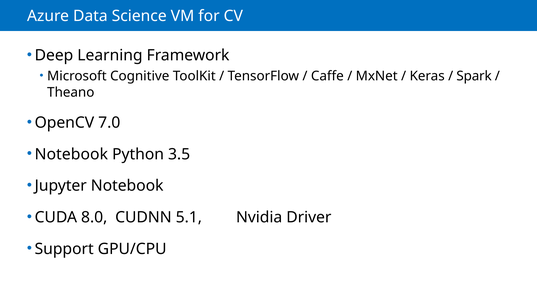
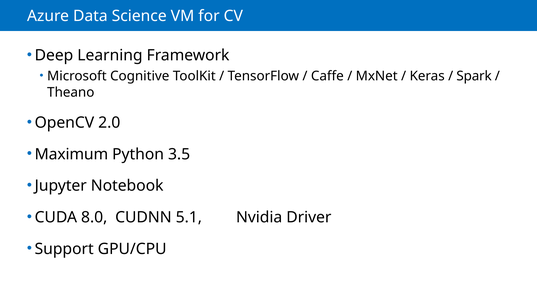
7.0: 7.0 -> 2.0
Notebook at (71, 154): Notebook -> Maximum
